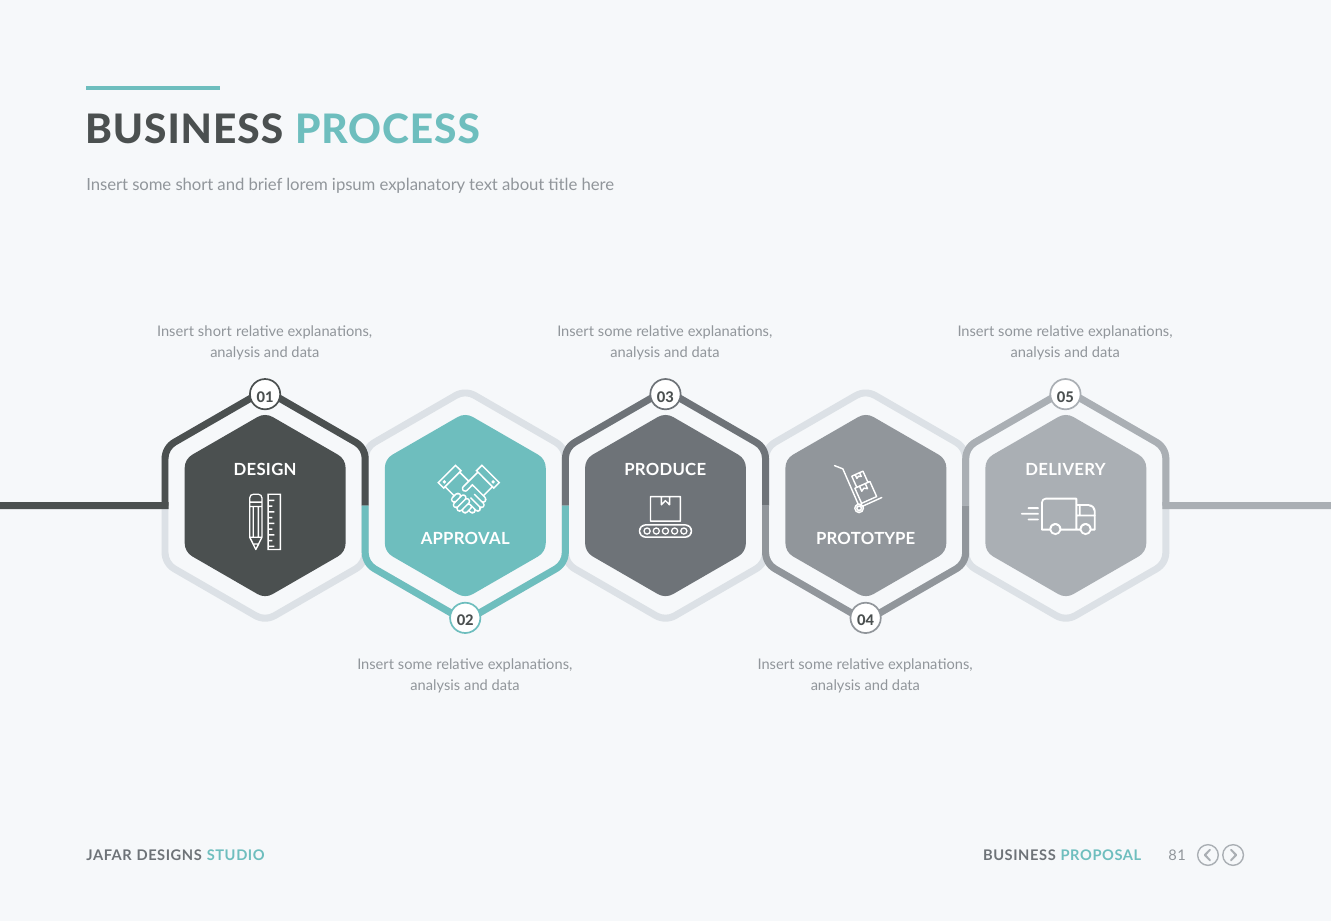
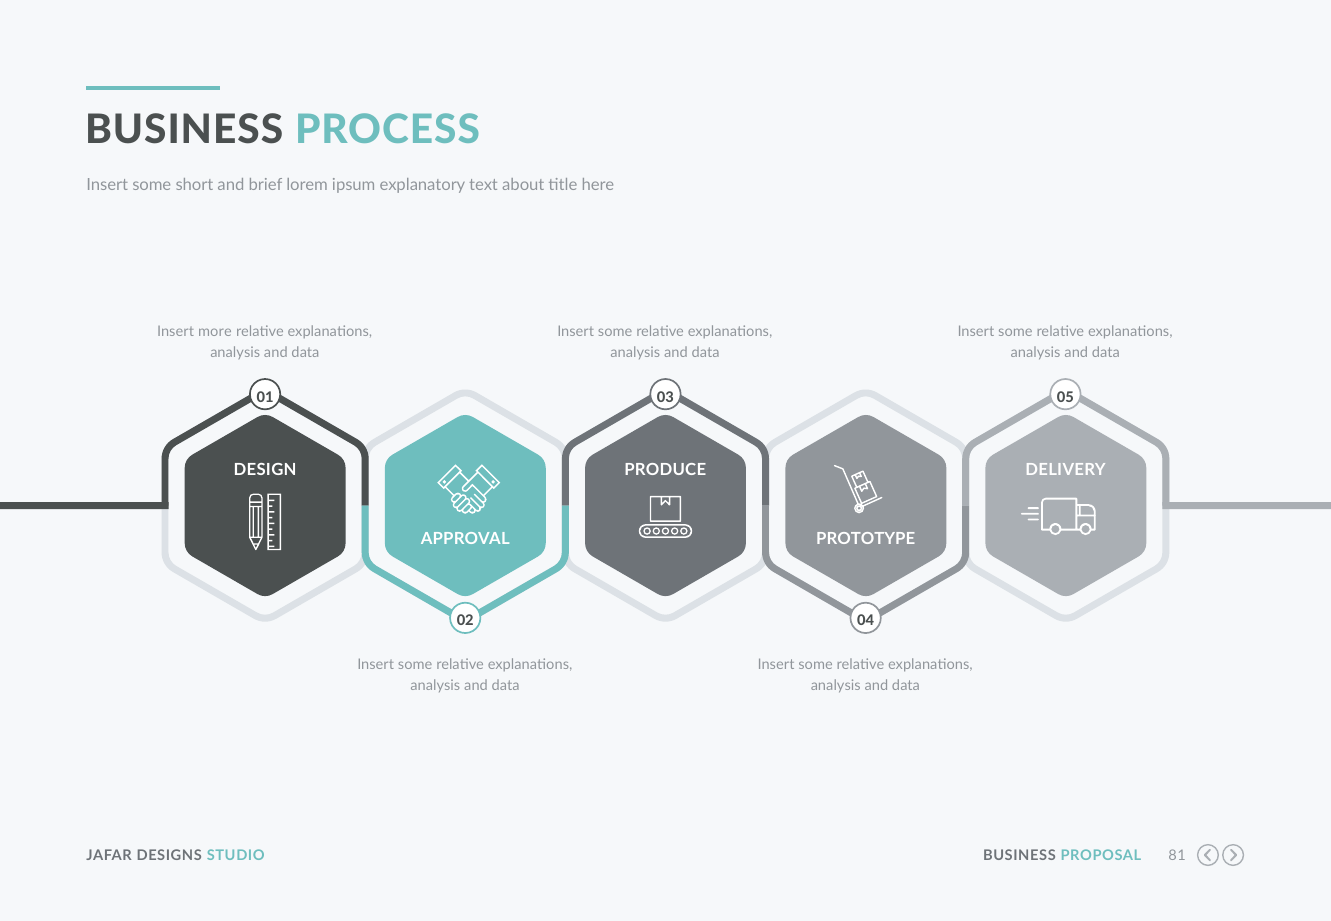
Insert short: short -> more
